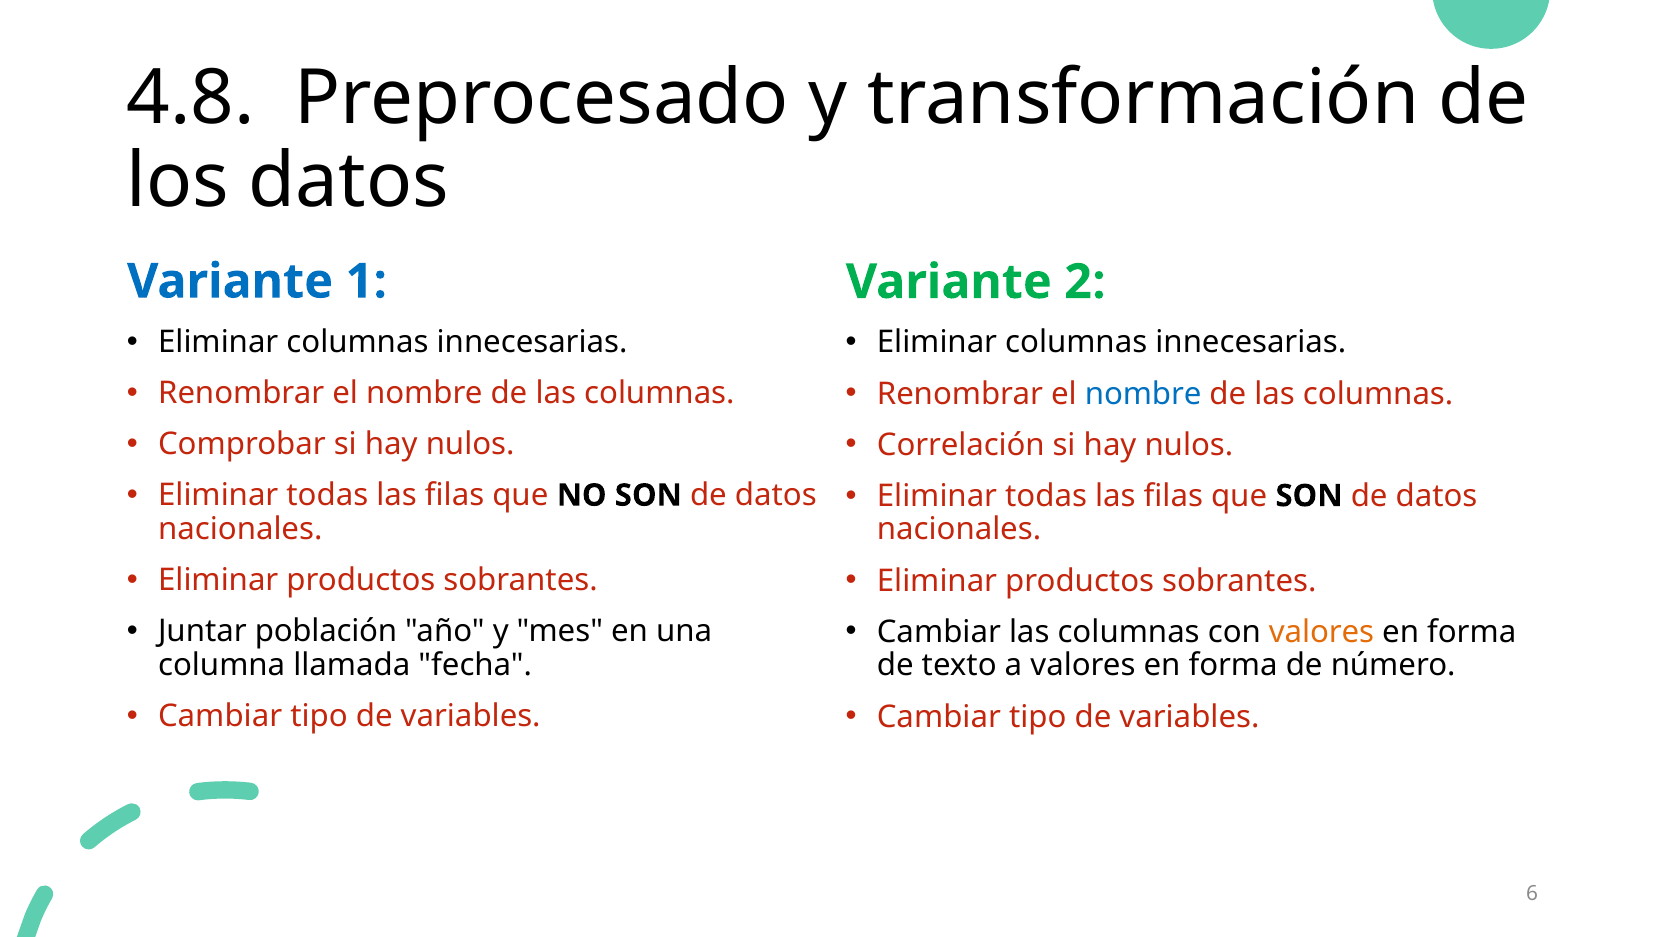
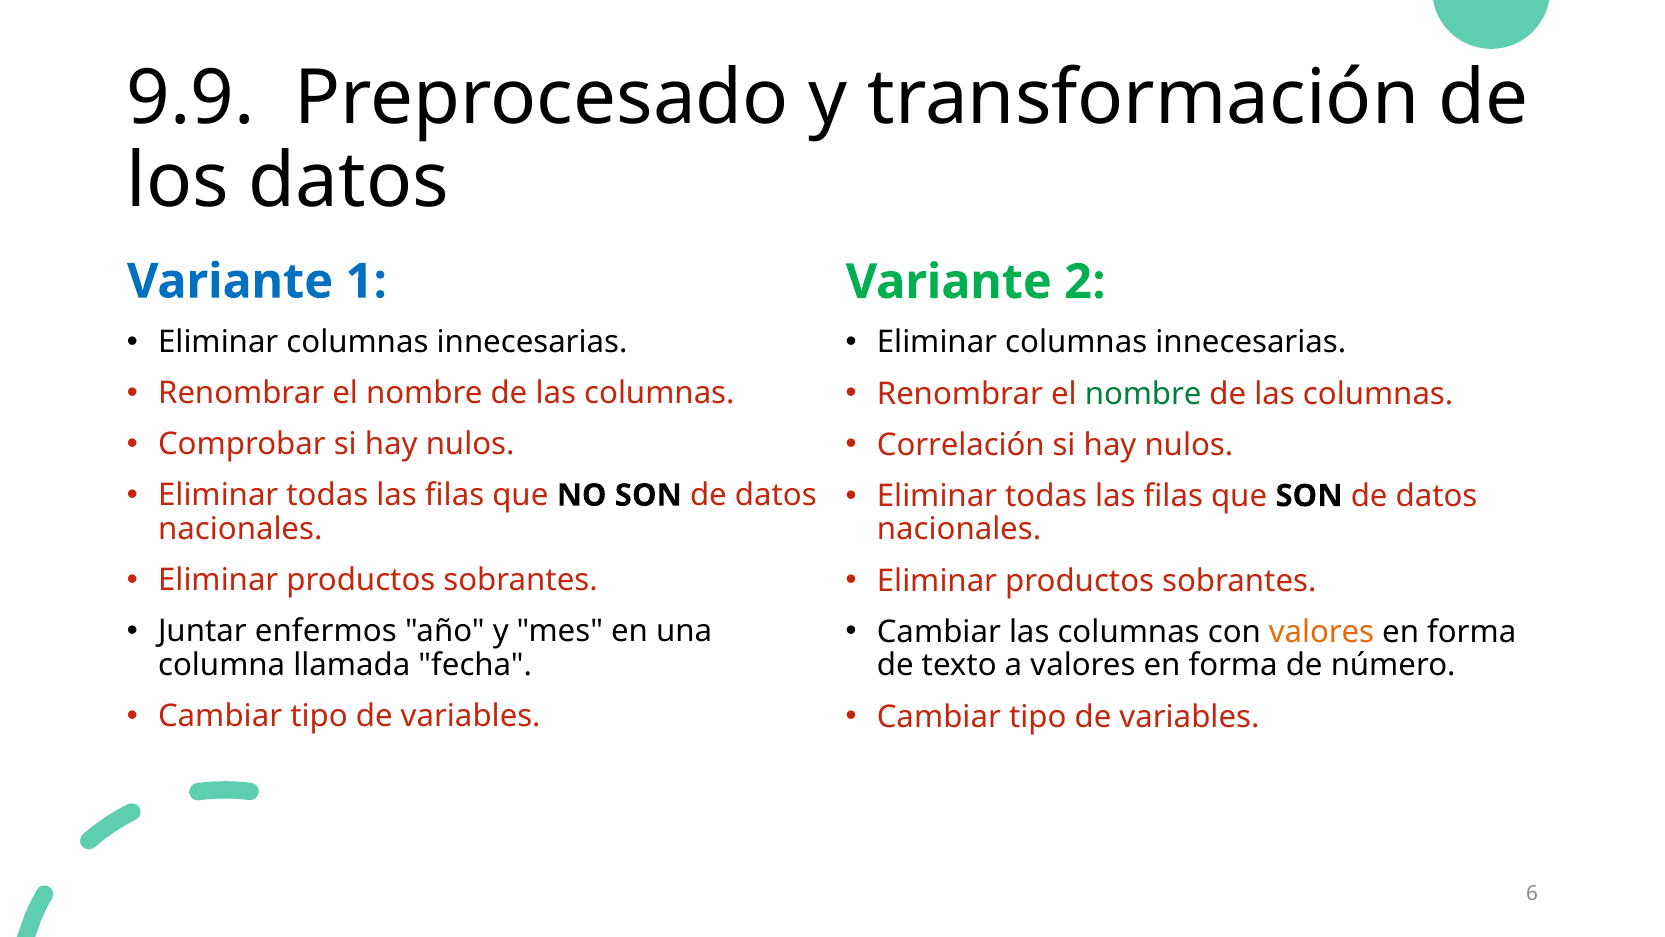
4.8: 4.8 -> 9.9
nombre at (1143, 394) colour: blue -> green
población: población -> enfermos
